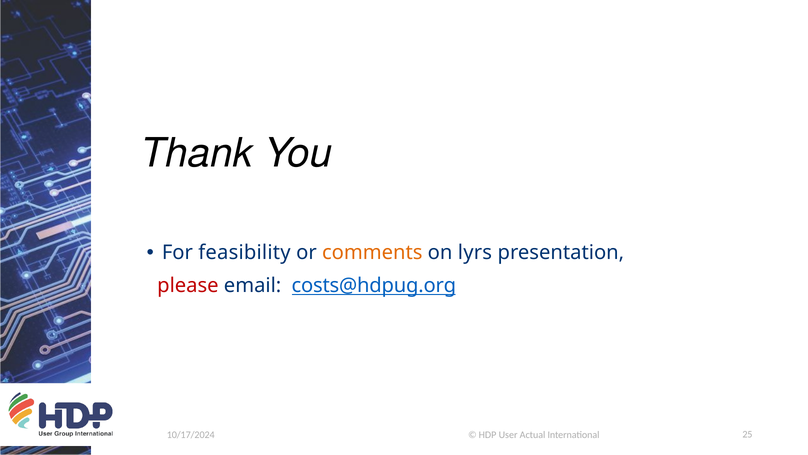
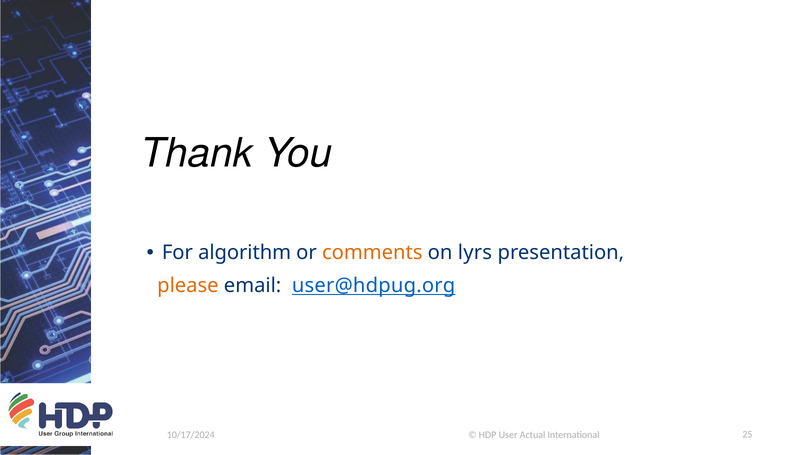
feasibility: feasibility -> algorithm
please colour: red -> orange
costs@hdpug.org: costs@hdpug.org -> user@hdpug.org
